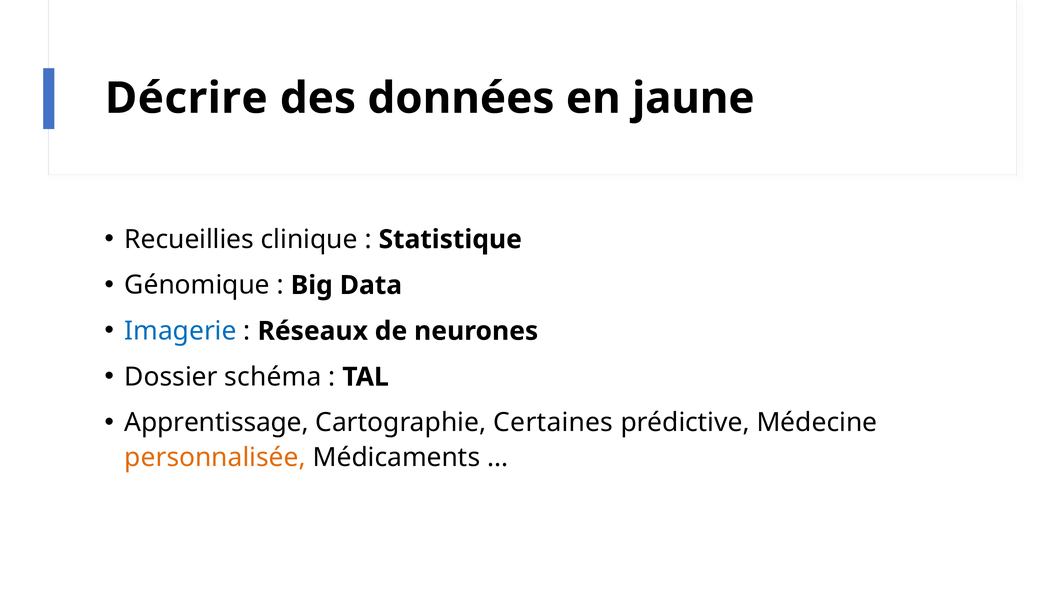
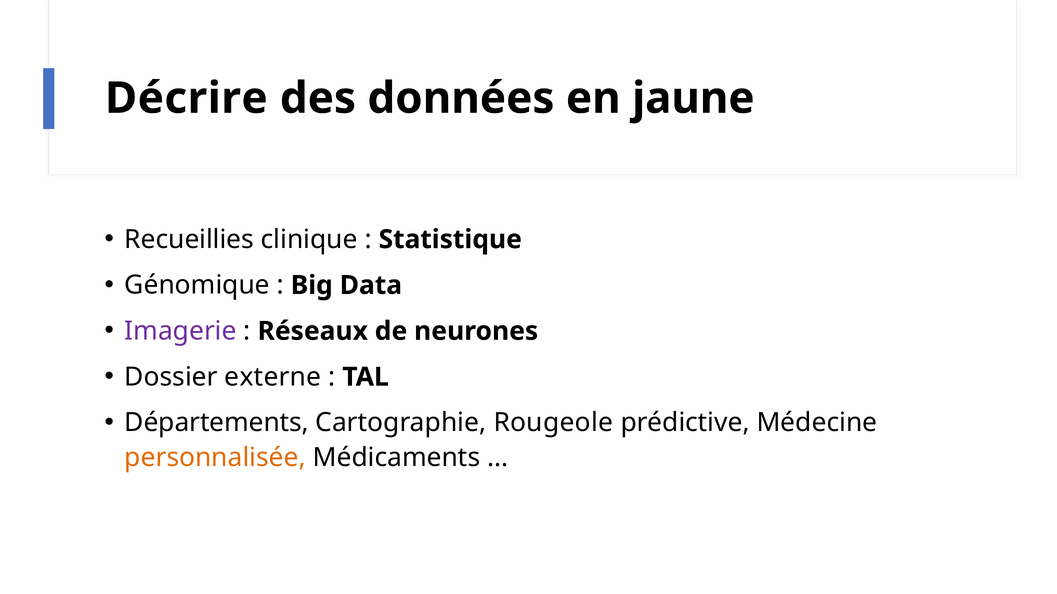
Imagerie colour: blue -> purple
schéma: schéma -> externe
Apprentissage: Apprentissage -> Départements
Certaines: Certaines -> Rougeole
